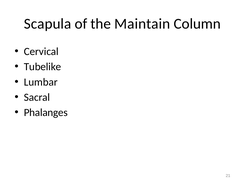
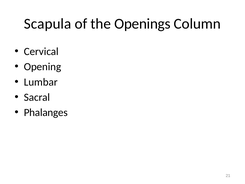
Maintain: Maintain -> Openings
Tubelike: Tubelike -> Opening
